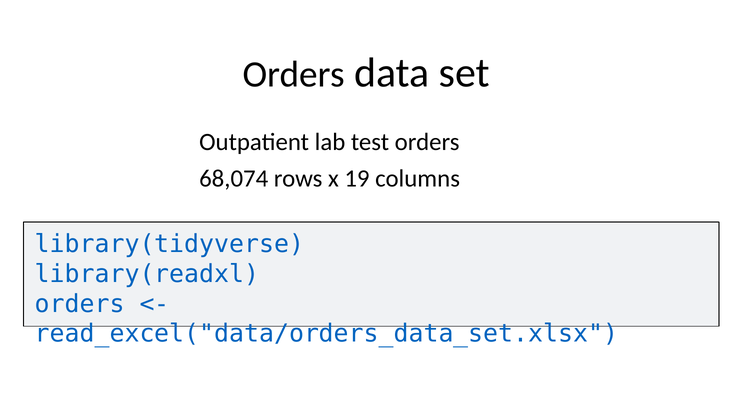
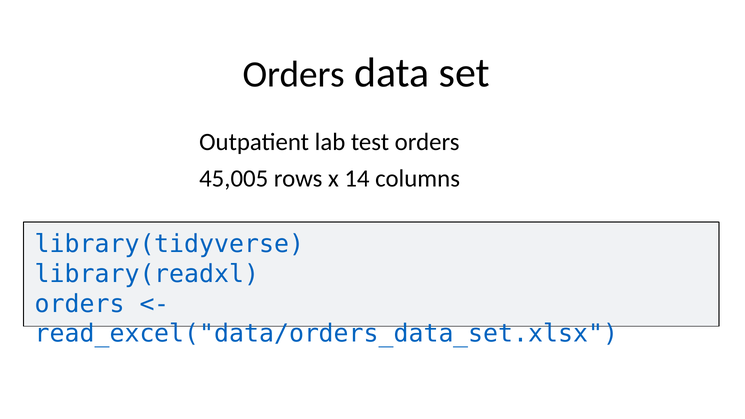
68,074: 68,074 -> 45,005
19: 19 -> 14
